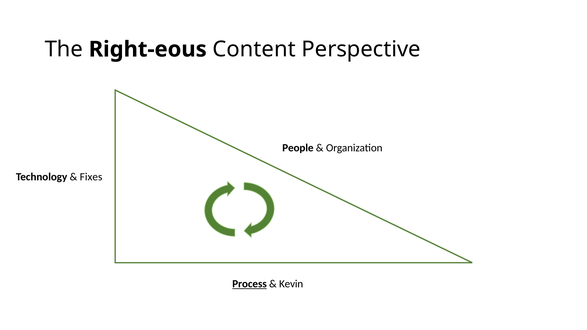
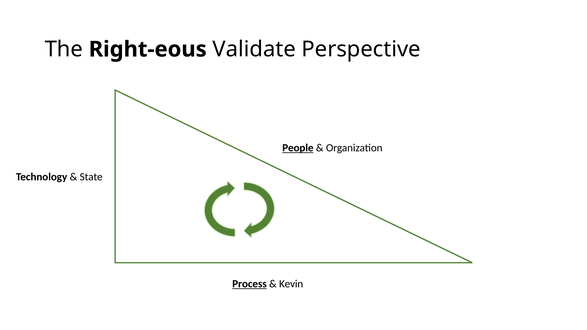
Content: Content -> Validate
People underline: none -> present
Fixes: Fixes -> State
